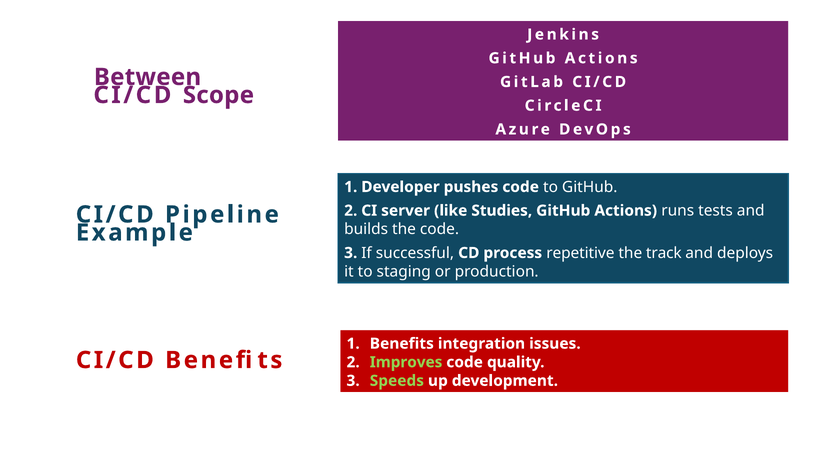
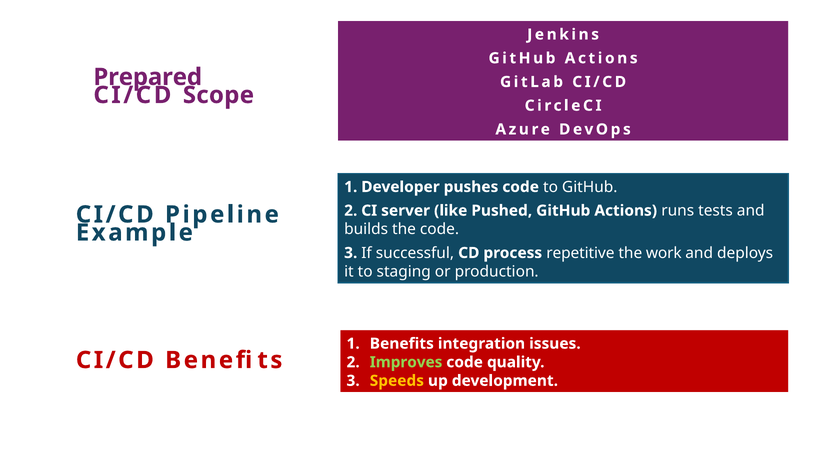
Between: Between -> Prepared
Studies: Studies -> Pushed
track: track -> work
Speeds colour: light green -> yellow
